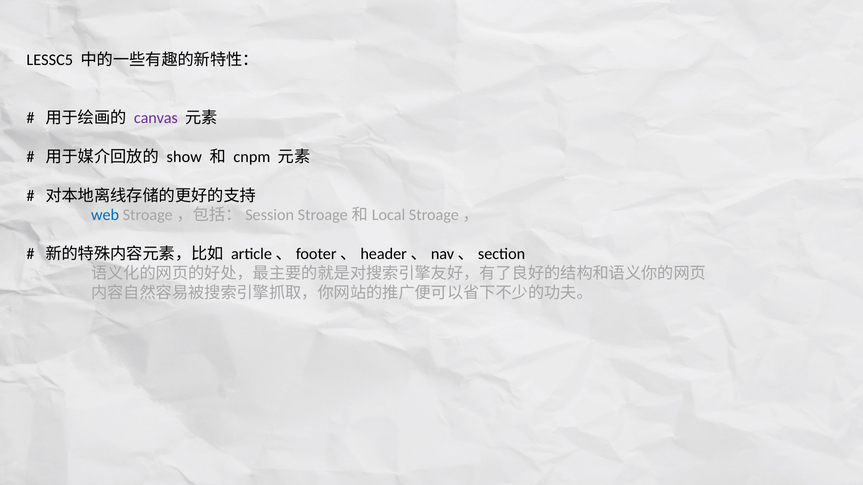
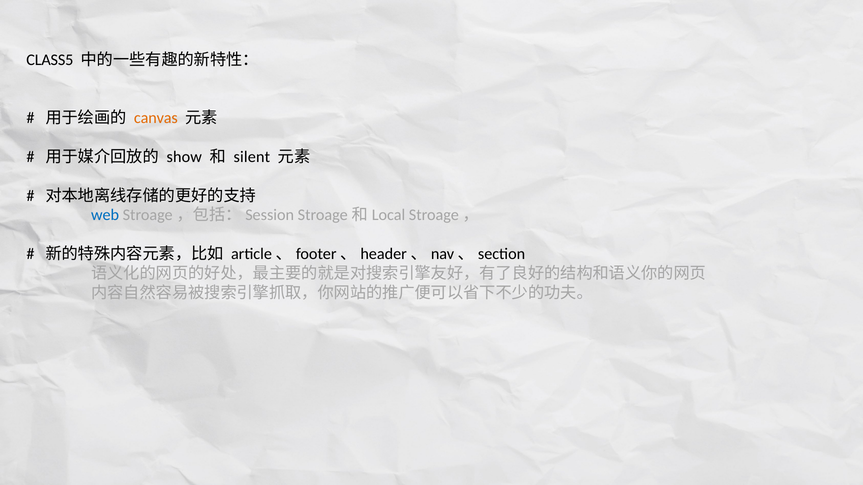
LESSC5: LESSC5 -> CLASS5
canvas colour: purple -> orange
cnpm: cnpm -> silent
